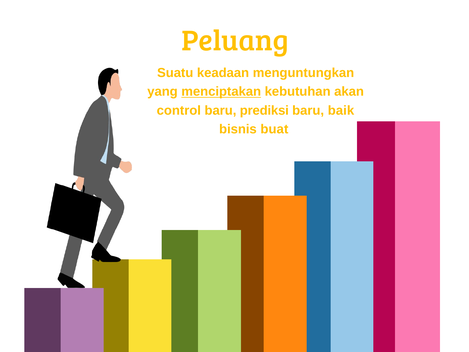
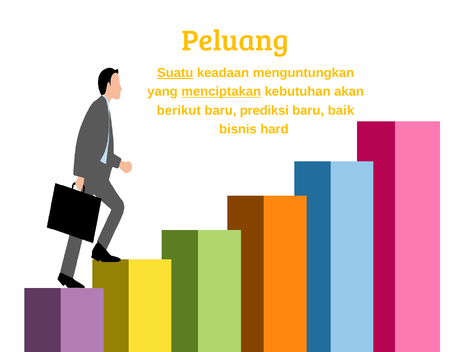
Suatu underline: none -> present
control: control -> berikut
buat: buat -> hard
